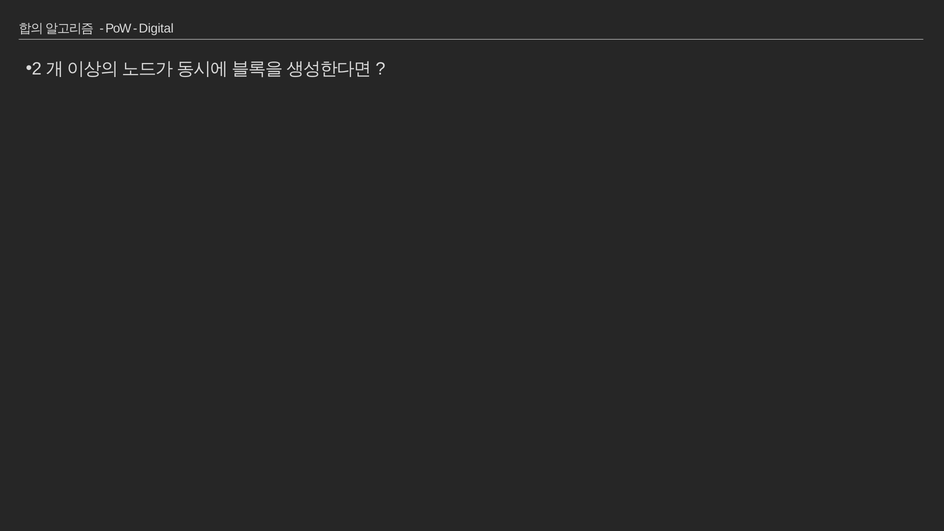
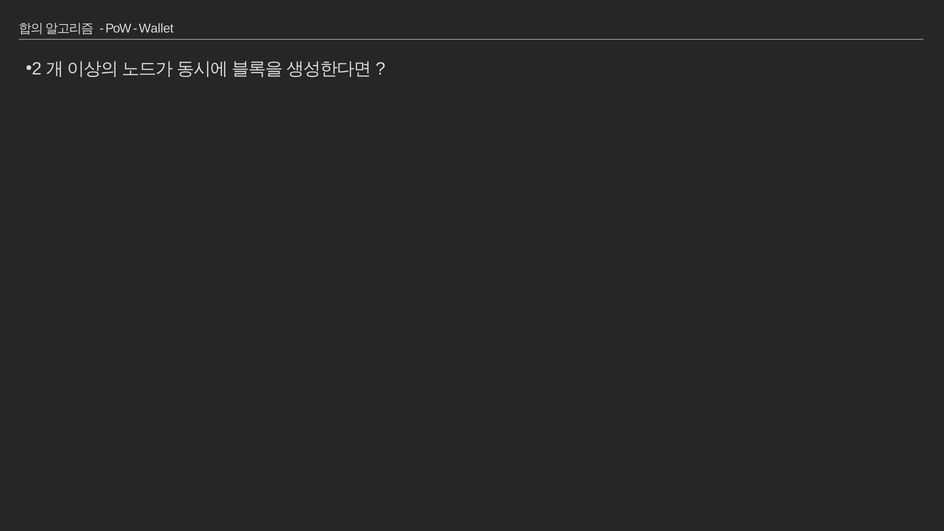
Digital: Digital -> Wallet
